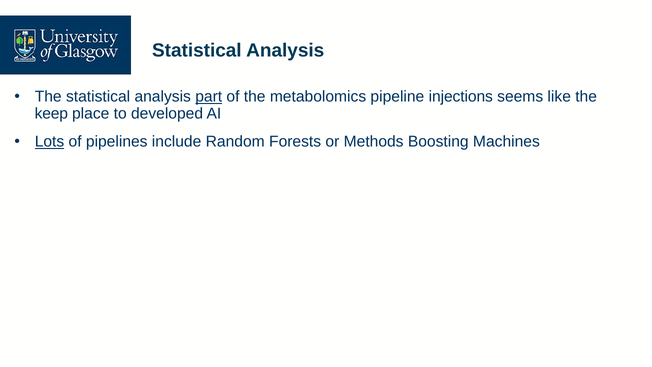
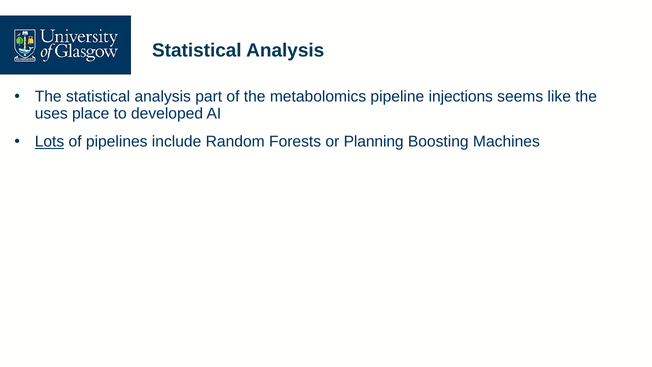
part underline: present -> none
keep: keep -> uses
Methods: Methods -> Planning
